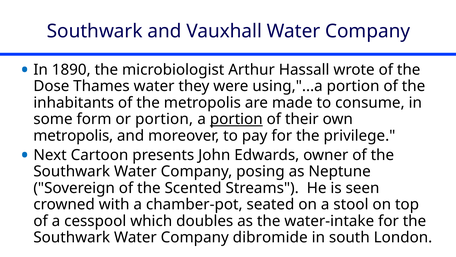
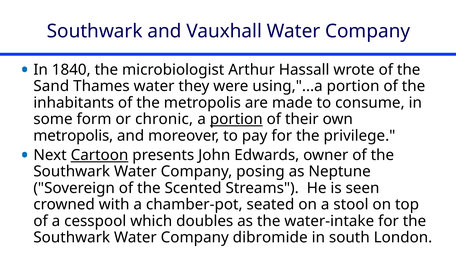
1890: 1890 -> 1840
Dose: Dose -> Sand
or portion: portion -> chronic
Cartoon underline: none -> present
